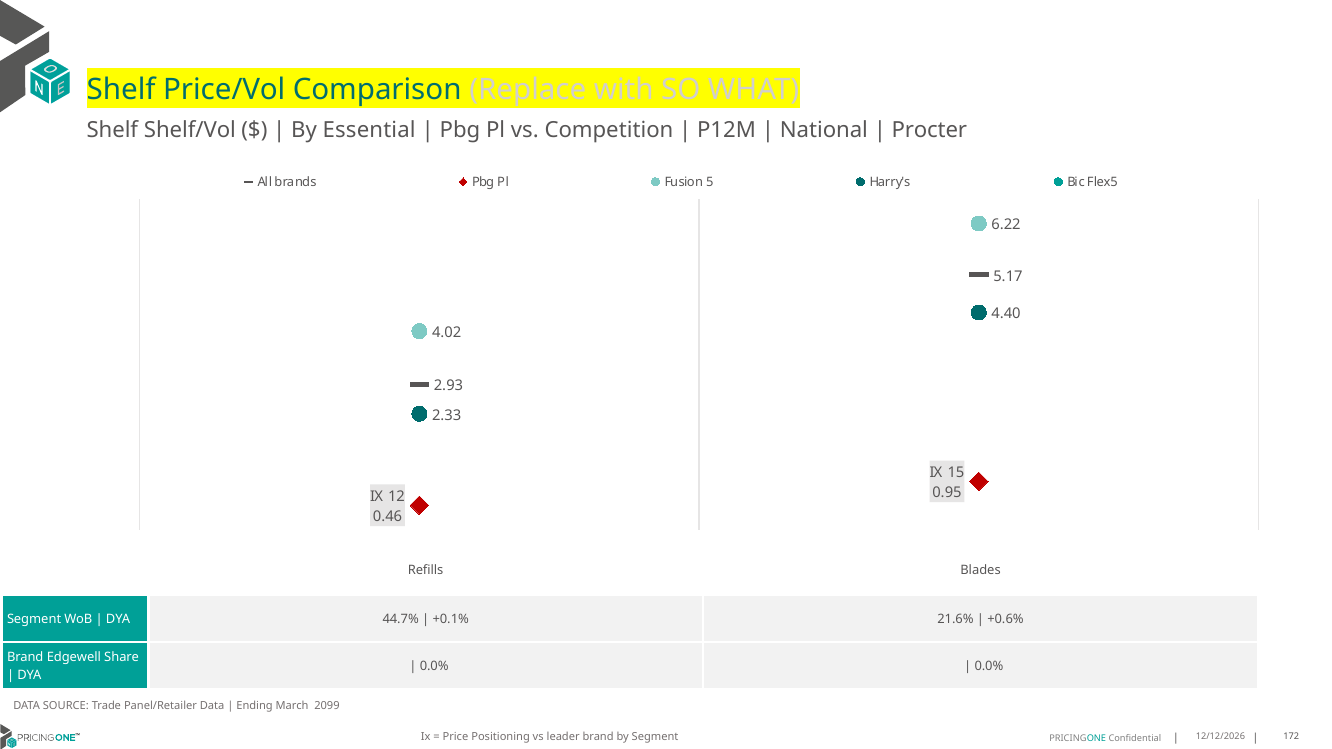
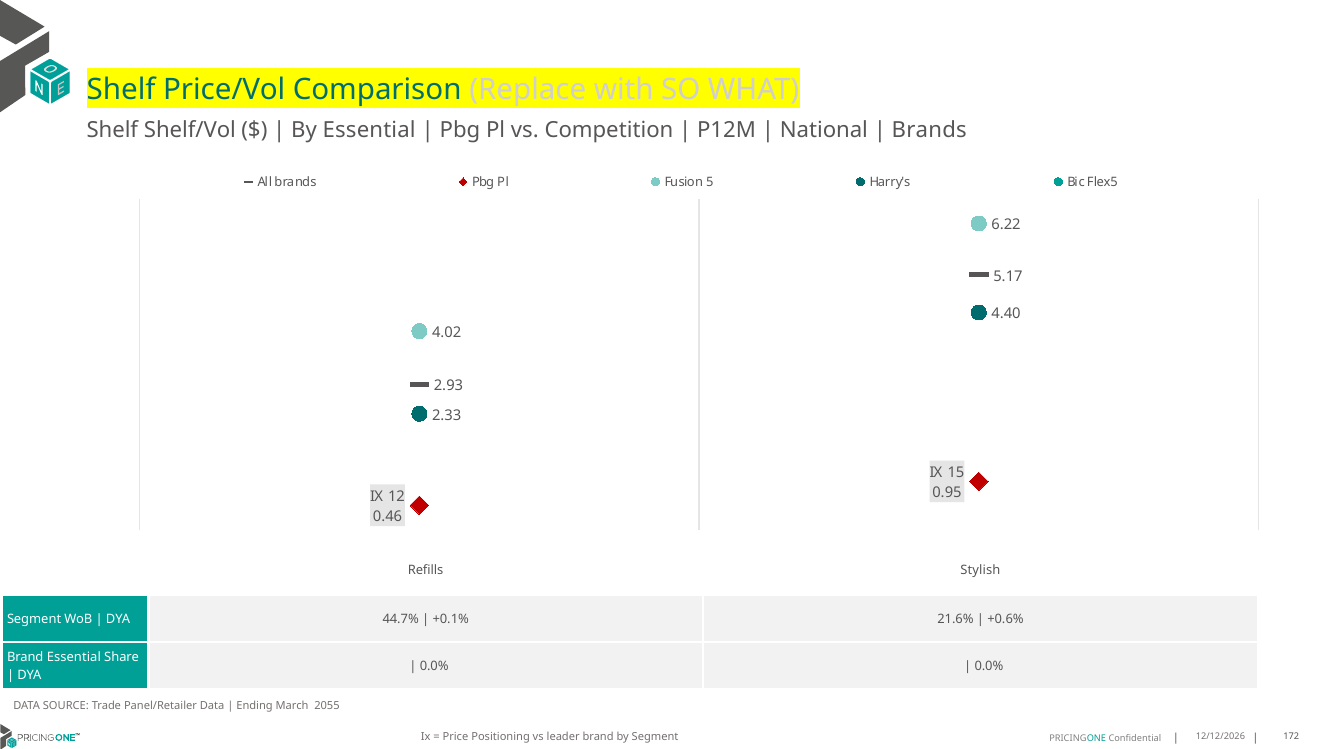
Procter at (929, 130): Procter -> Brands
Blades: Blades -> Stylish
Brand Edgewell: Edgewell -> Essential
2099: 2099 -> 2055
